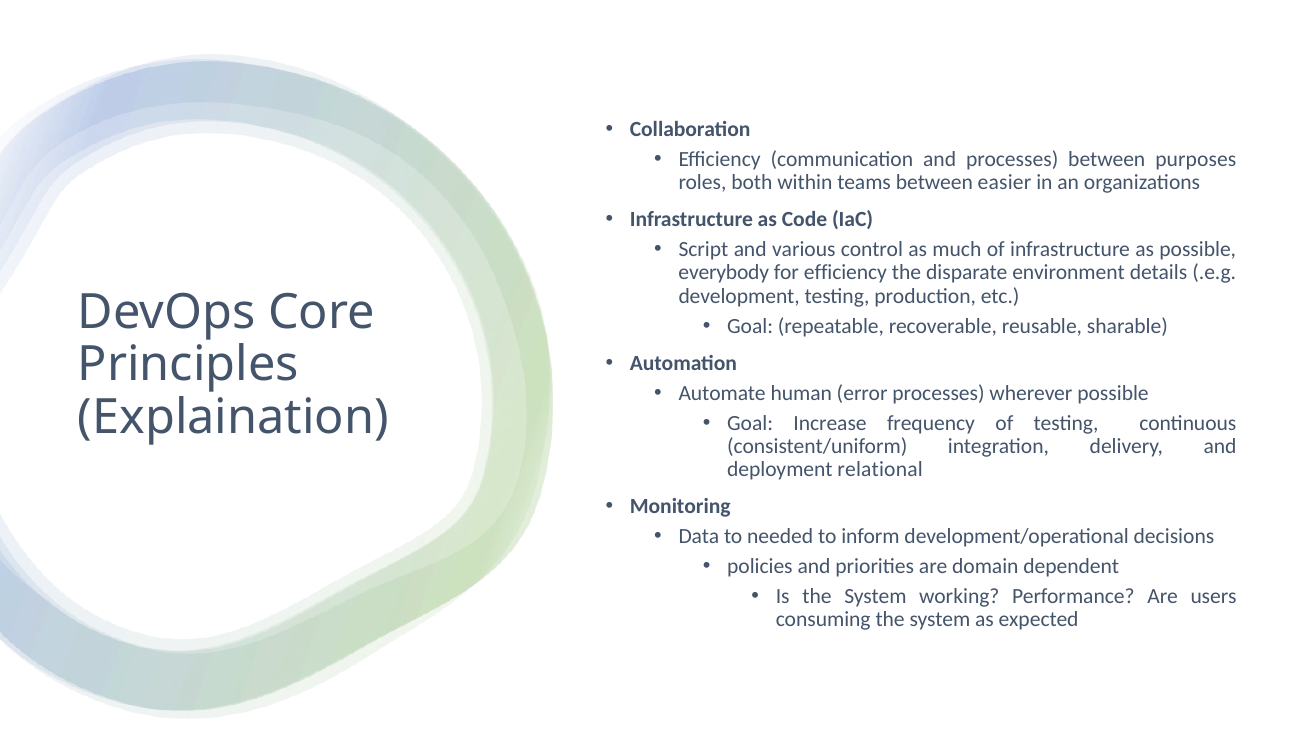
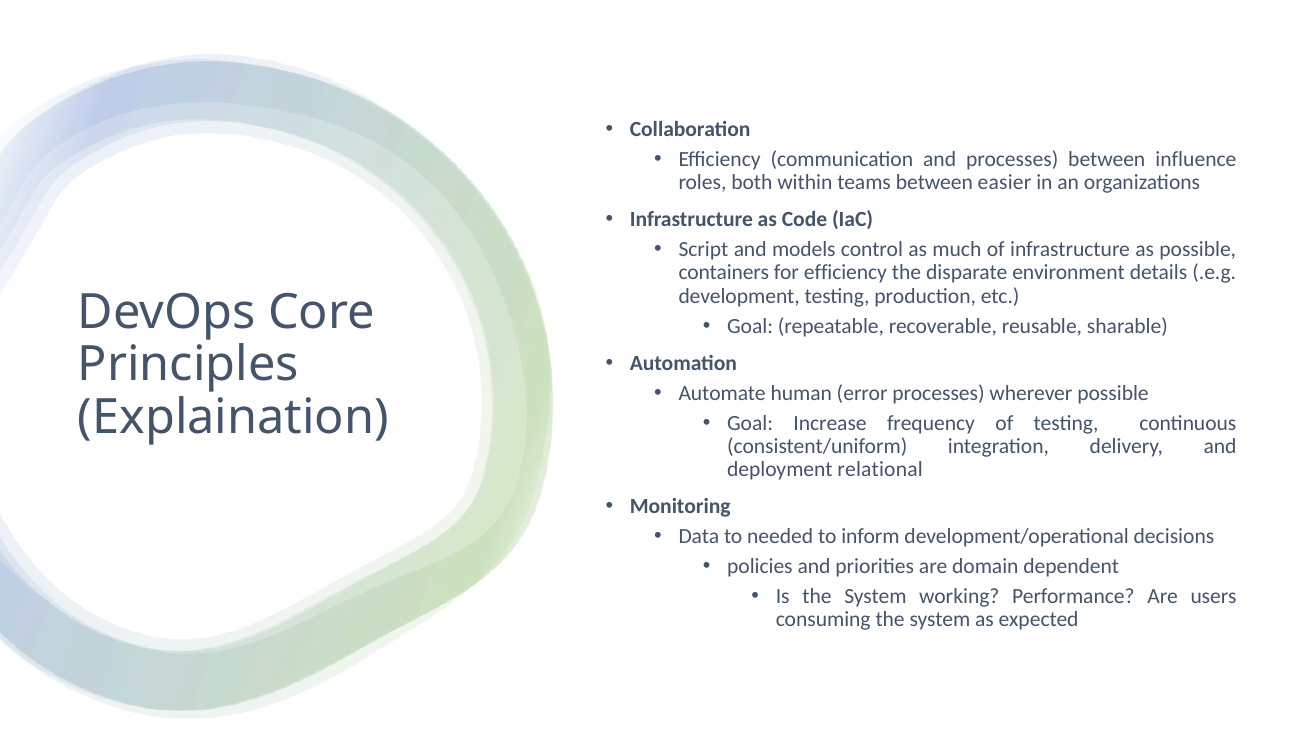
purposes: purposes -> influence
various: various -> models
everybody: everybody -> containers
